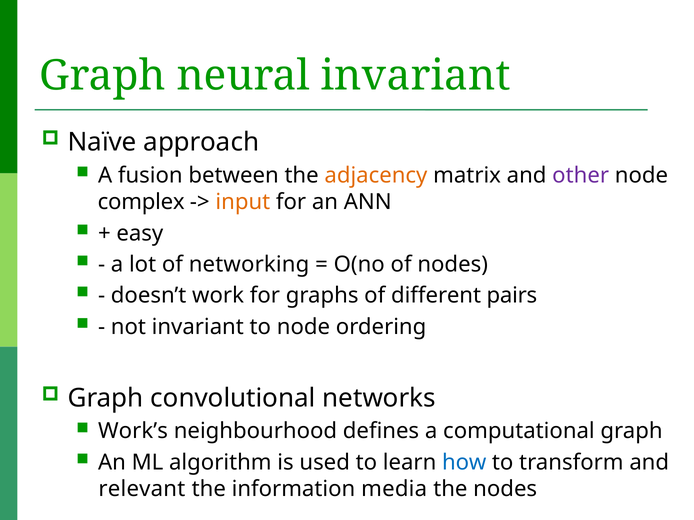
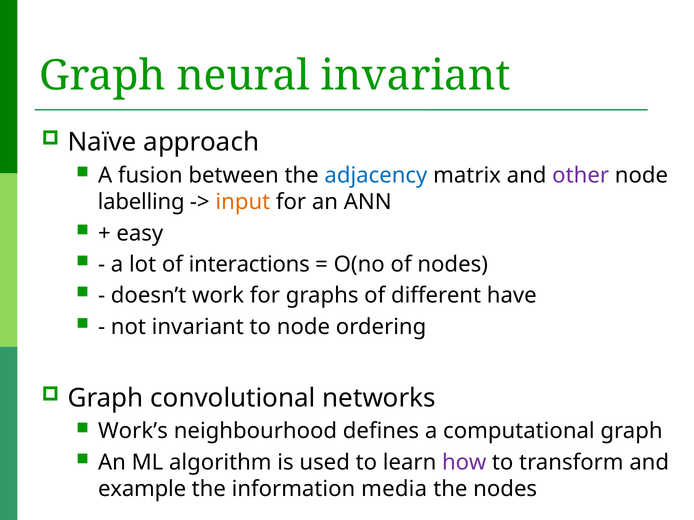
adjacency colour: orange -> blue
complex: complex -> labelling
networking: networking -> interactions
pairs: pairs -> have
how colour: blue -> purple
relevant: relevant -> example
